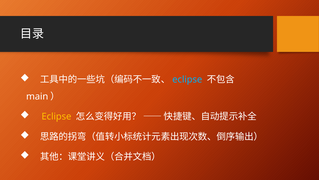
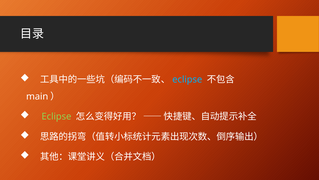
Eclipse at (56, 116) colour: yellow -> light green
